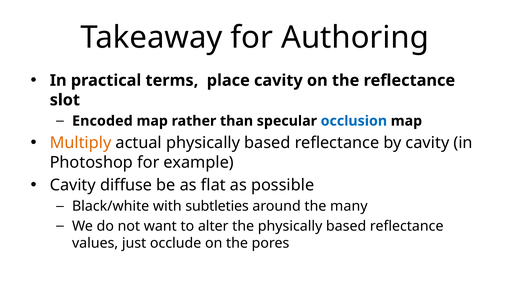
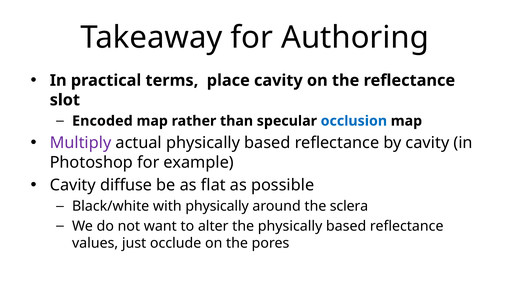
Multiply colour: orange -> purple
with subtleties: subtleties -> physically
many: many -> sclera
